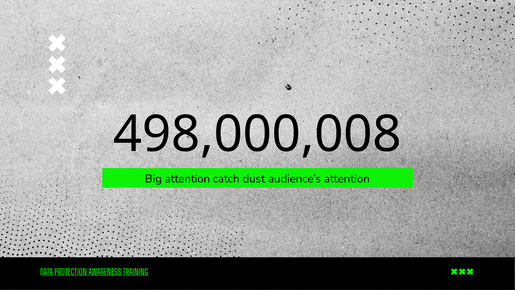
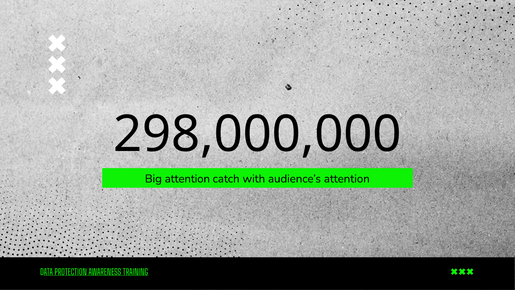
498,000,008: 498,000,008 -> 298,000,000
dust: dust -> with
